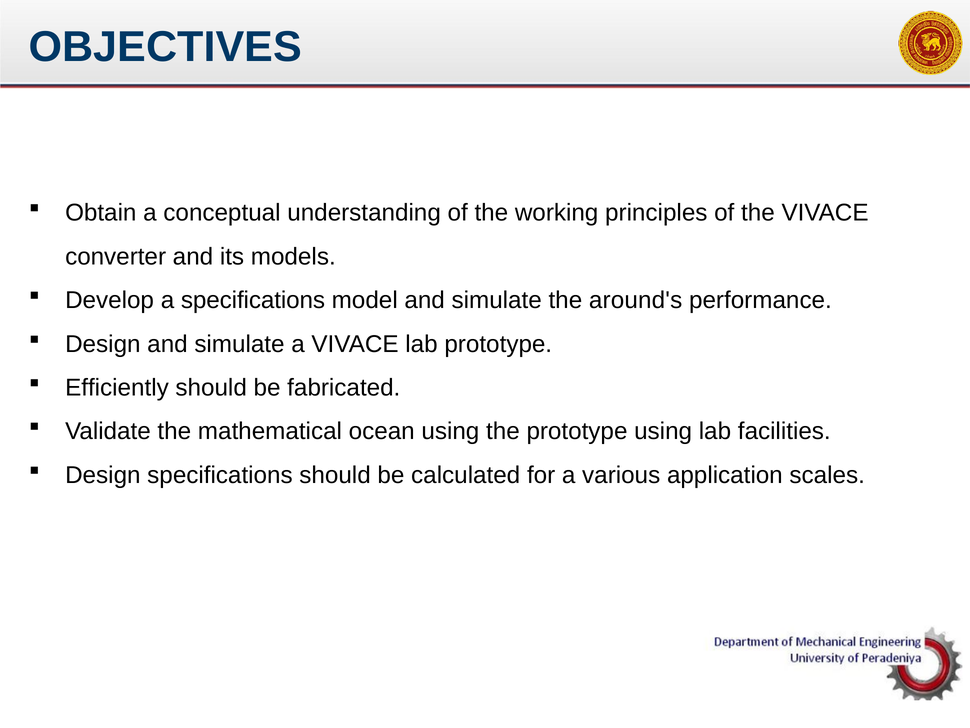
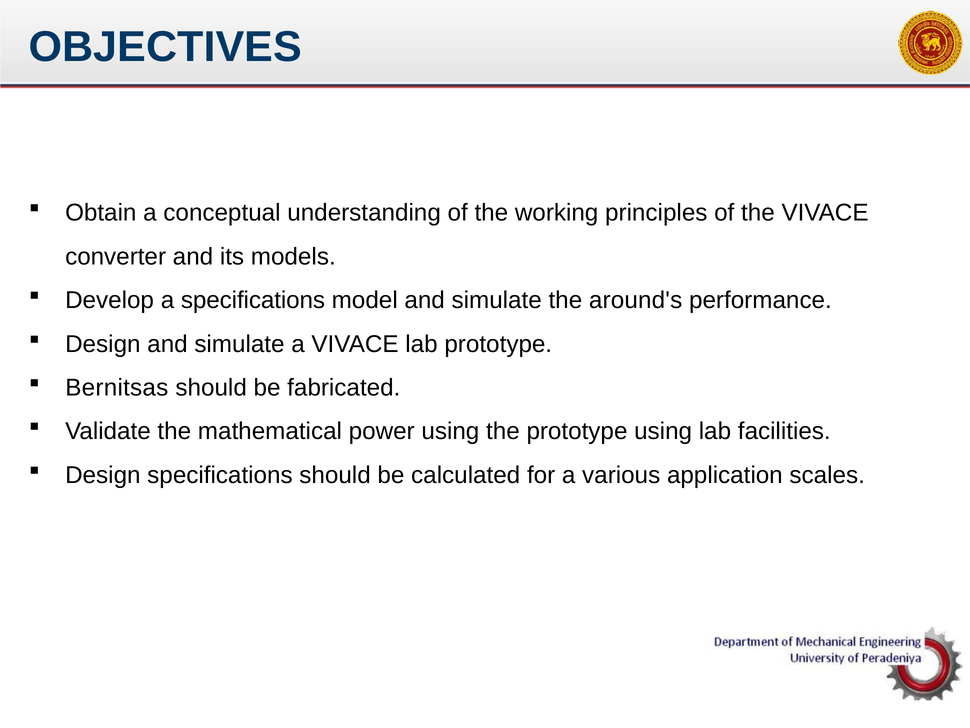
Efficiently: Efficiently -> Bernitsas
ocean: ocean -> power
